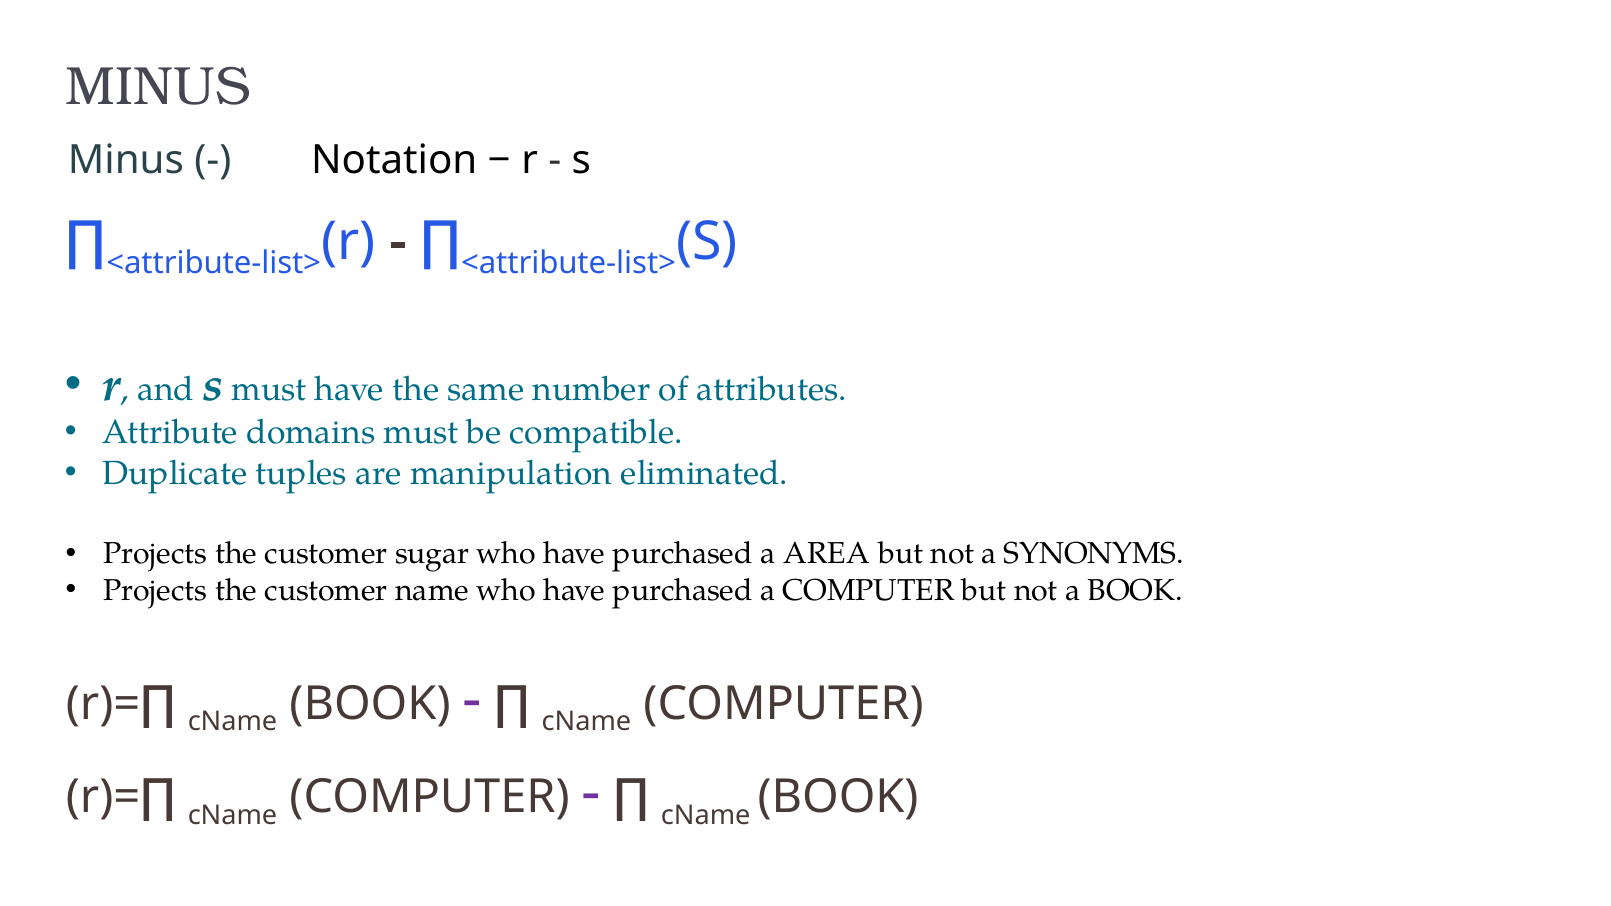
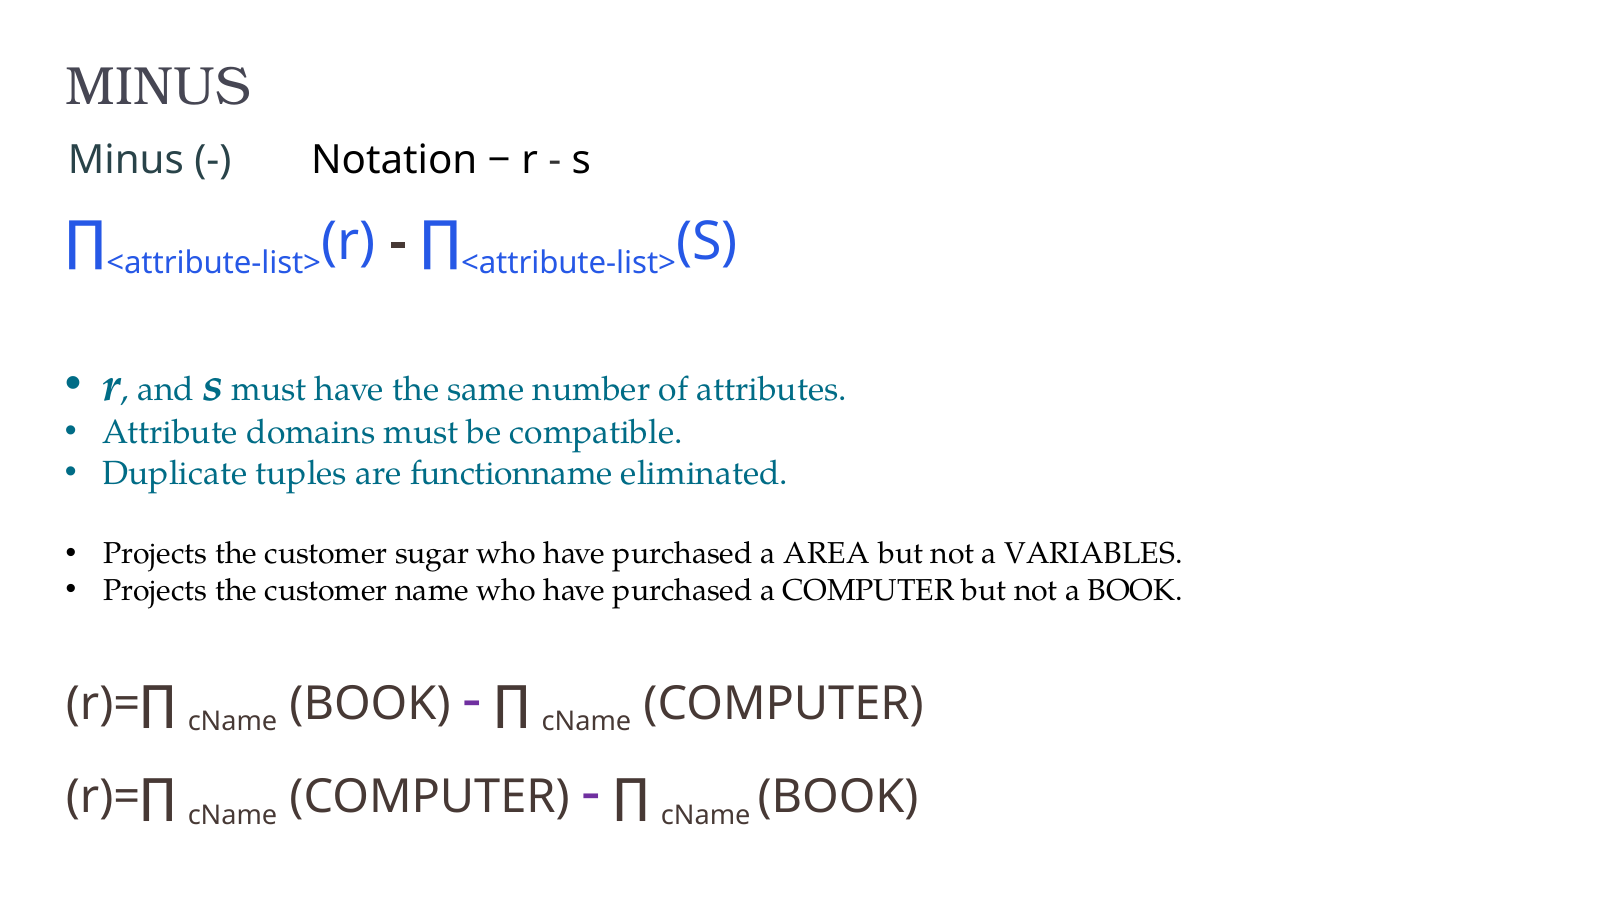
manipulation: manipulation -> functionname
SYNONYMS: SYNONYMS -> VARIABLES
